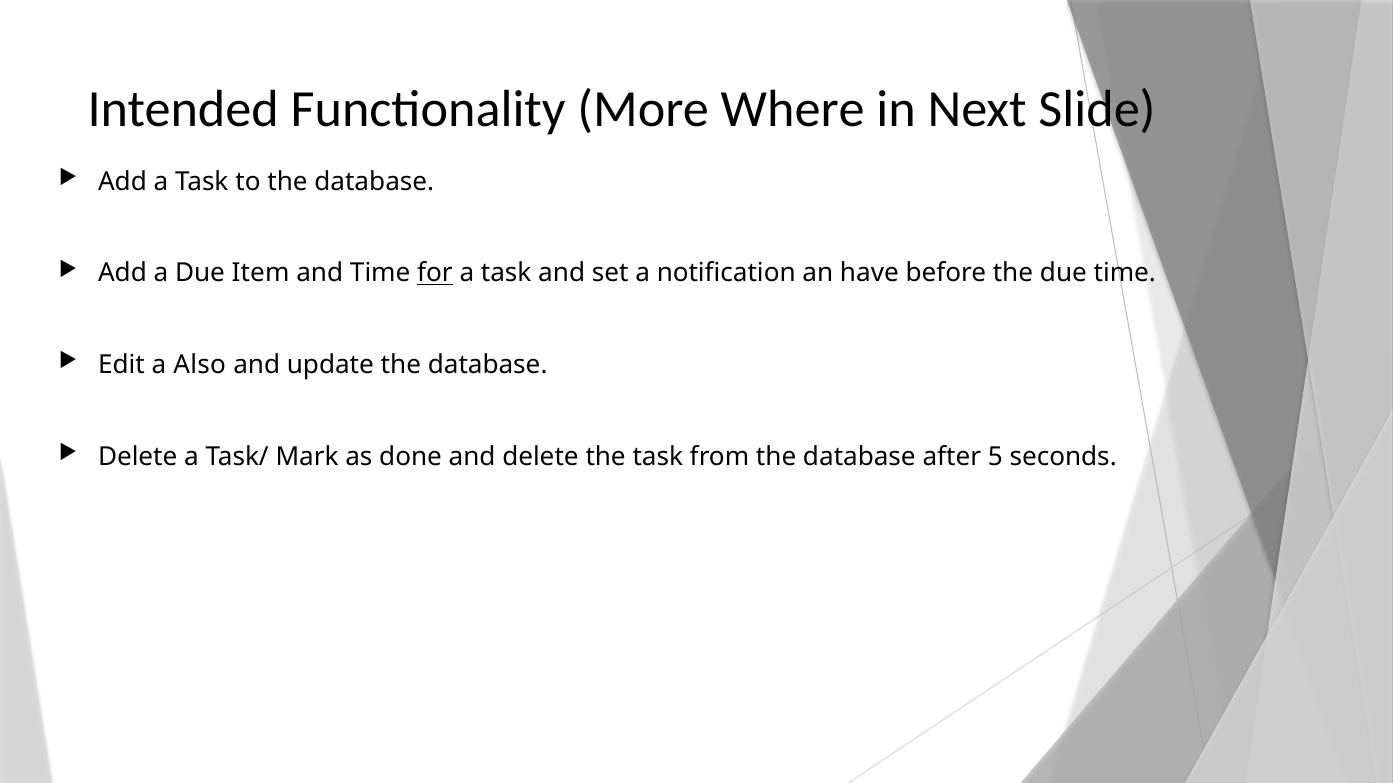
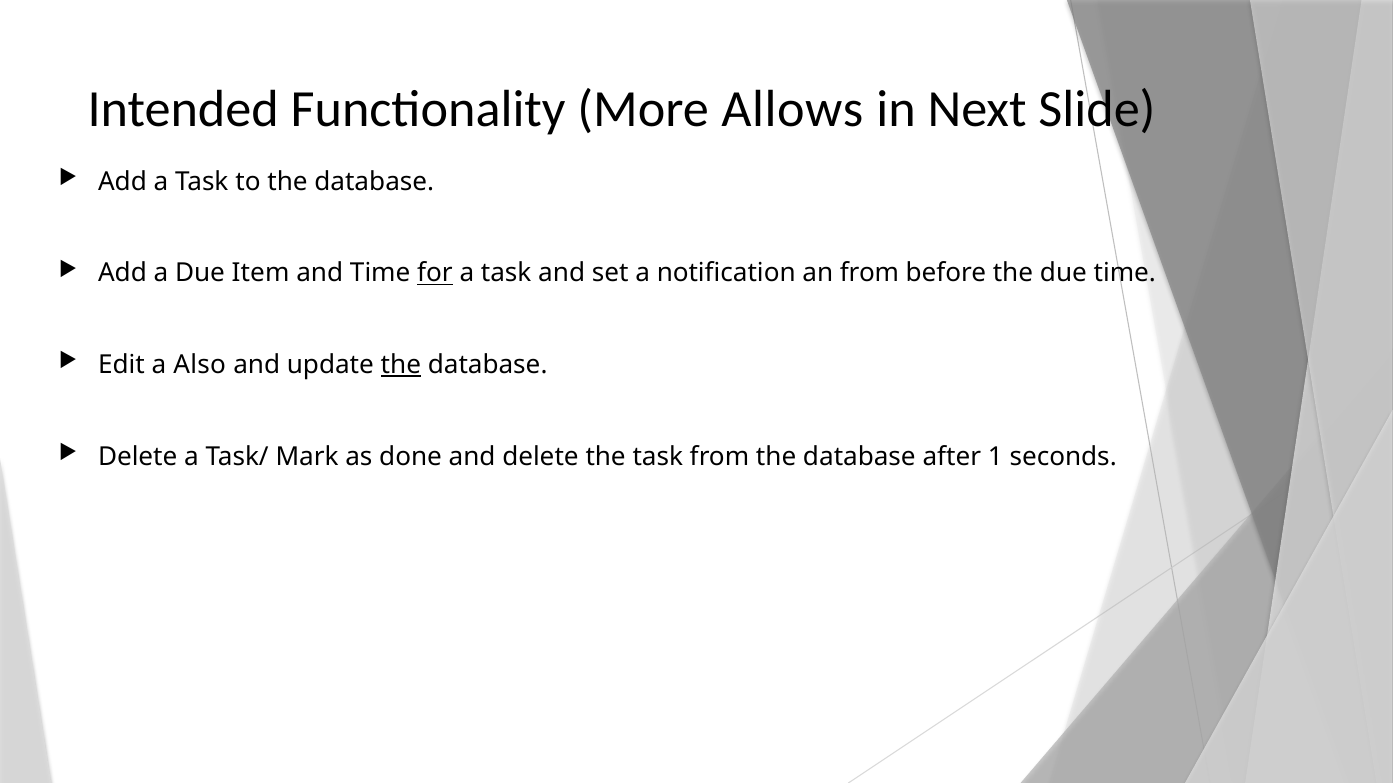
Where: Where -> Allows
an have: have -> from
the at (401, 365) underline: none -> present
5: 5 -> 1
